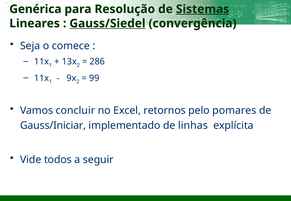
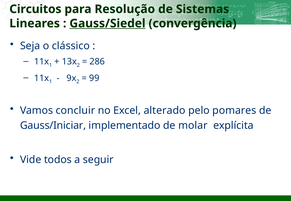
Genérica: Genérica -> Circuitos
Sistemas underline: present -> none
comece: comece -> clássico
retornos: retornos -> alterado
linhas: linhas -> molar
